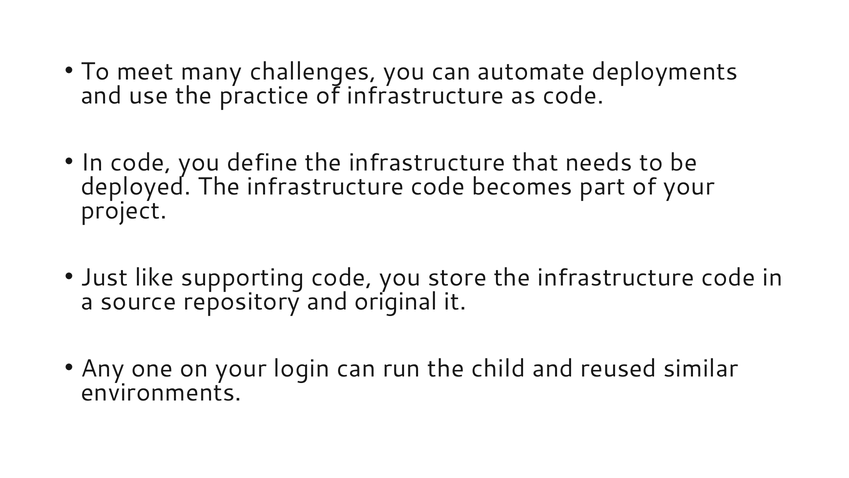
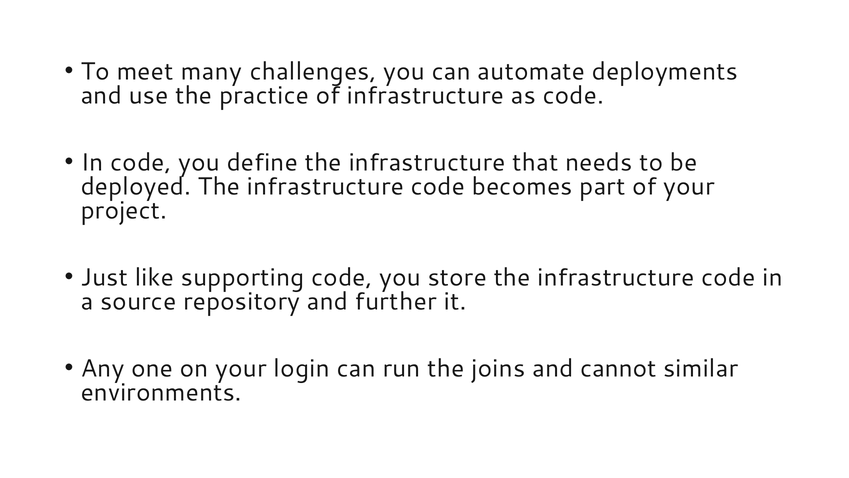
original: original -> further
child: child -> joins
reused: reused -> cannot
